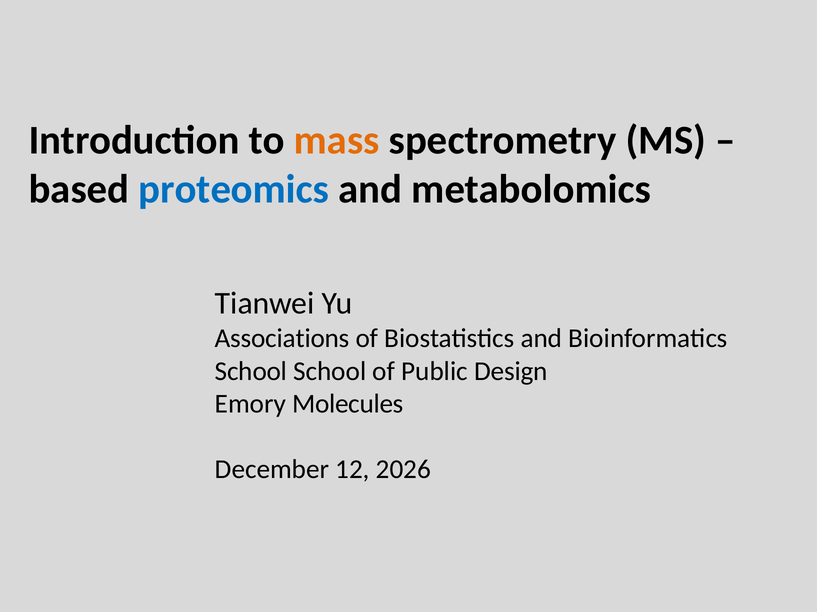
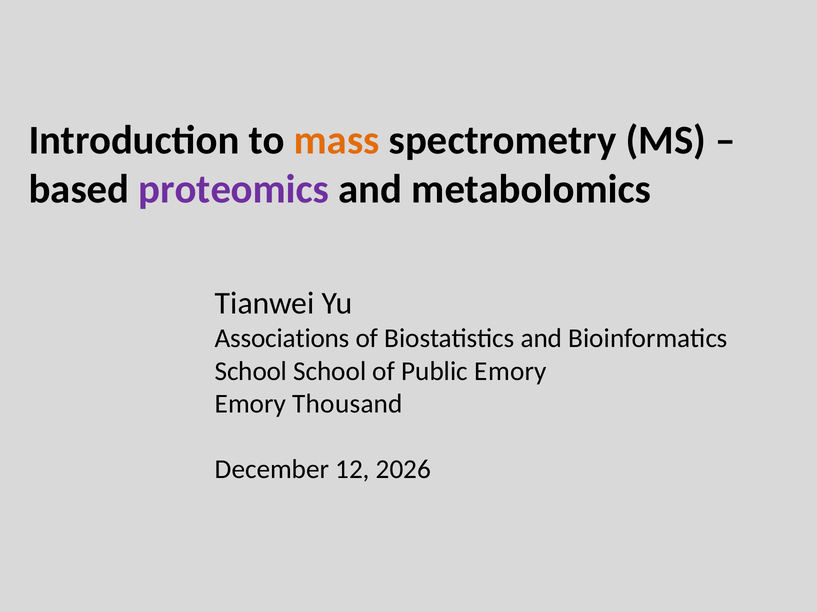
proteomics colour: blue -> purple
Public Design: Design -> Emory
Molecules: Molecules -> Thousand
